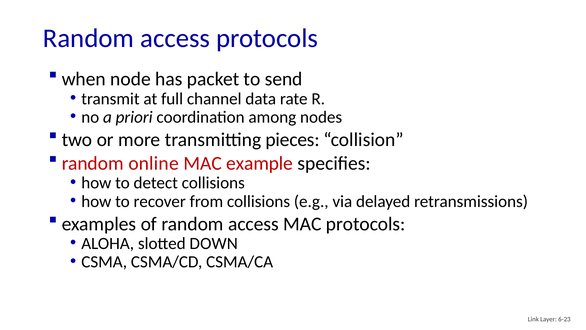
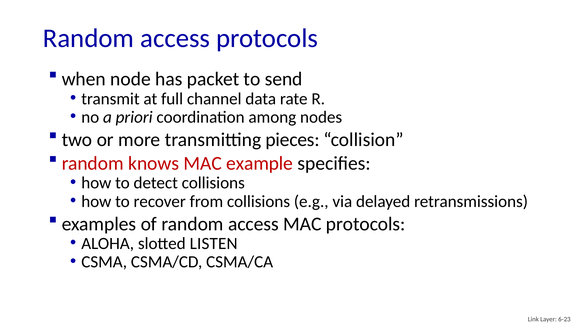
online: online -> knows
DOWN: DOWN -> LISTEN
